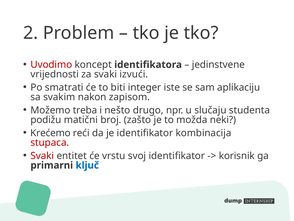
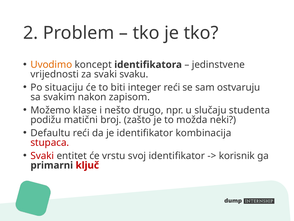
Uvodimo colour: red -> orange
izvući: izvući -> svaku
smatrati: smatrati -> situaciju
integer iste: iste -> reći
aplikaciju: aplikaciju -> ostvaruju
treba: treba -> klase
Krećemo: Krećemo -> Defaultu
ključ colour: blue -> red
